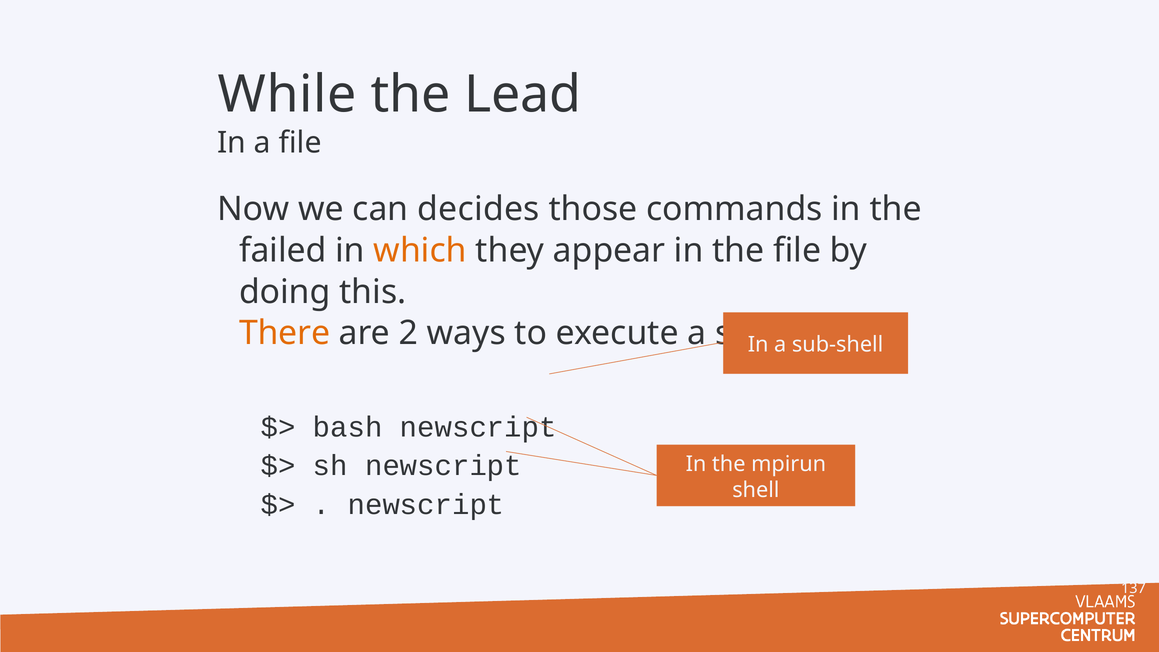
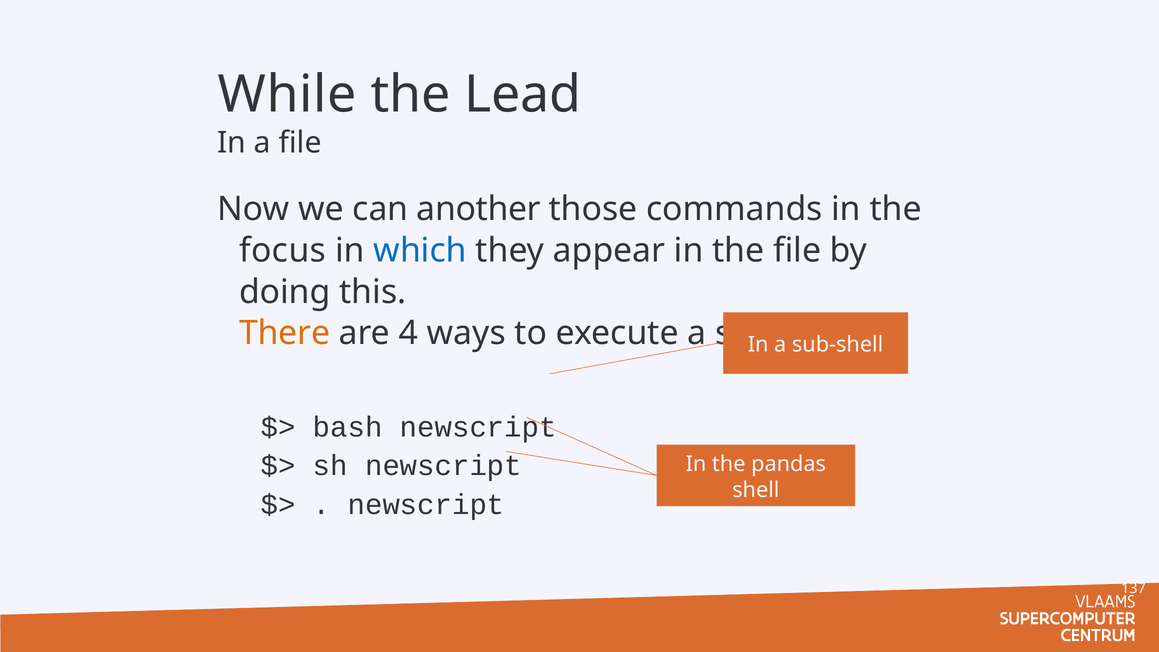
decides: decides -> another
failed: failed -> focus
which colour: orange -> blue
2: 2 -> 4
mpirun: mpirun -> pandas
